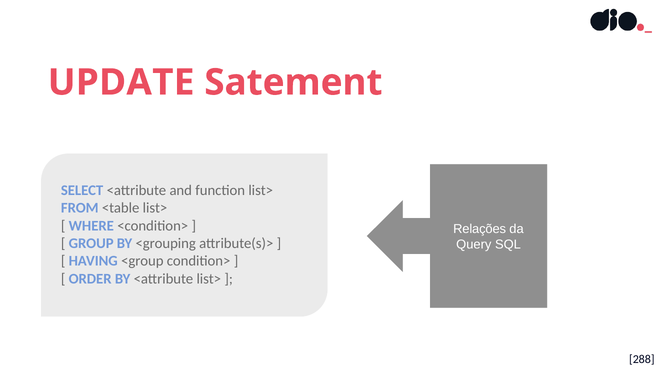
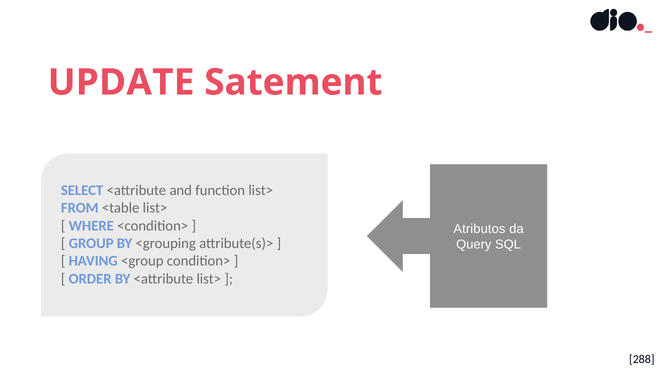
Relações: Relações -> Atributos
